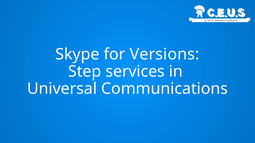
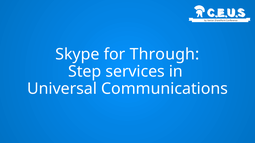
Versions: Versions -> Through
